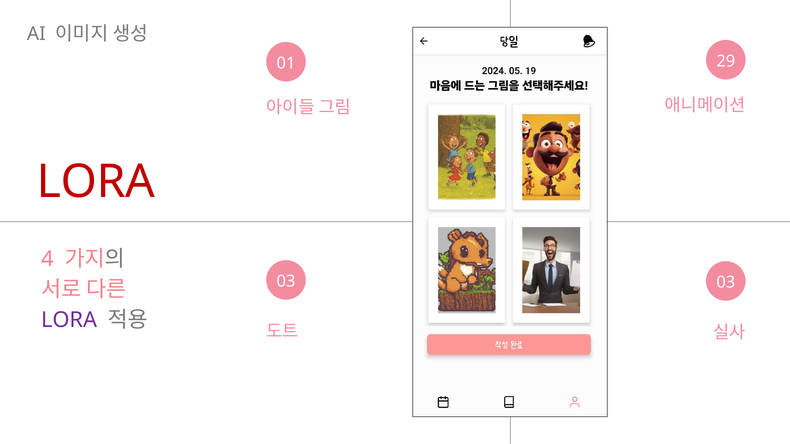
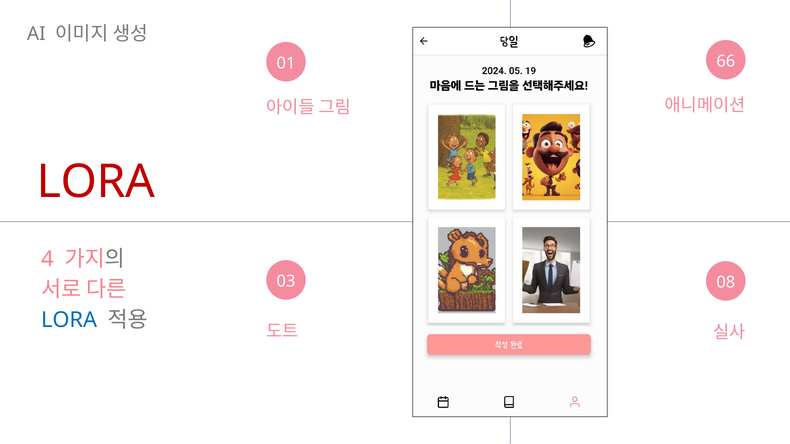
29: 29 -> 66
03 03: 03 -> 08
LORA at (69, 320) colour: purple -> blue
